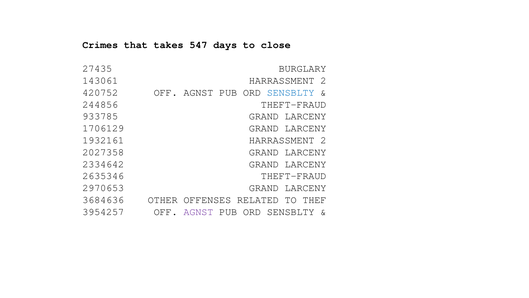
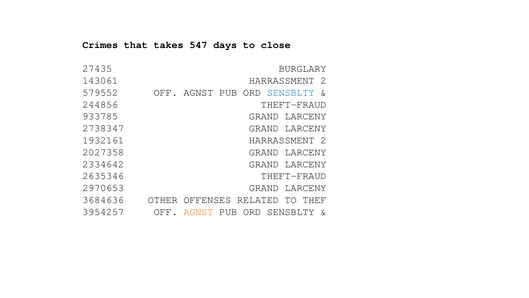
420752: 420752 -> 579552
1706129: 1706129 -> 2738347
AGNST at (198, 211) colour: purple -> orange
